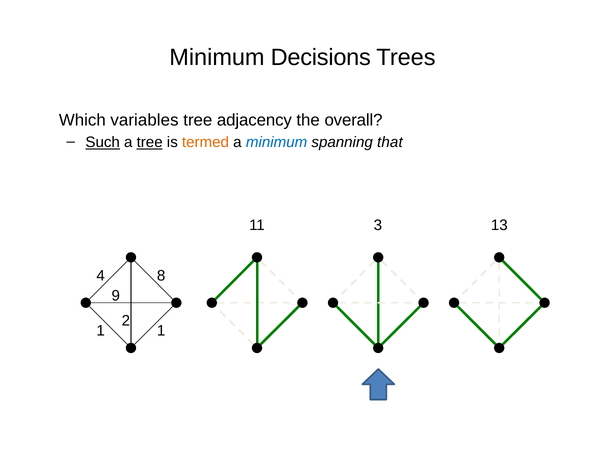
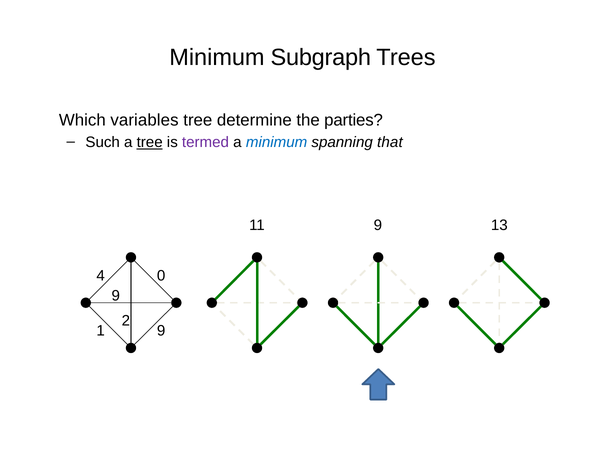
Decisions: Decisions -> Subgraph
adjacency: adjacency -> determine
overall: overall -> parties
Such underline: present -> none
termed colour: orange -> purple
11 3: 3 -> 9
8: 8 -> 0
1 1: 1 -> 9
